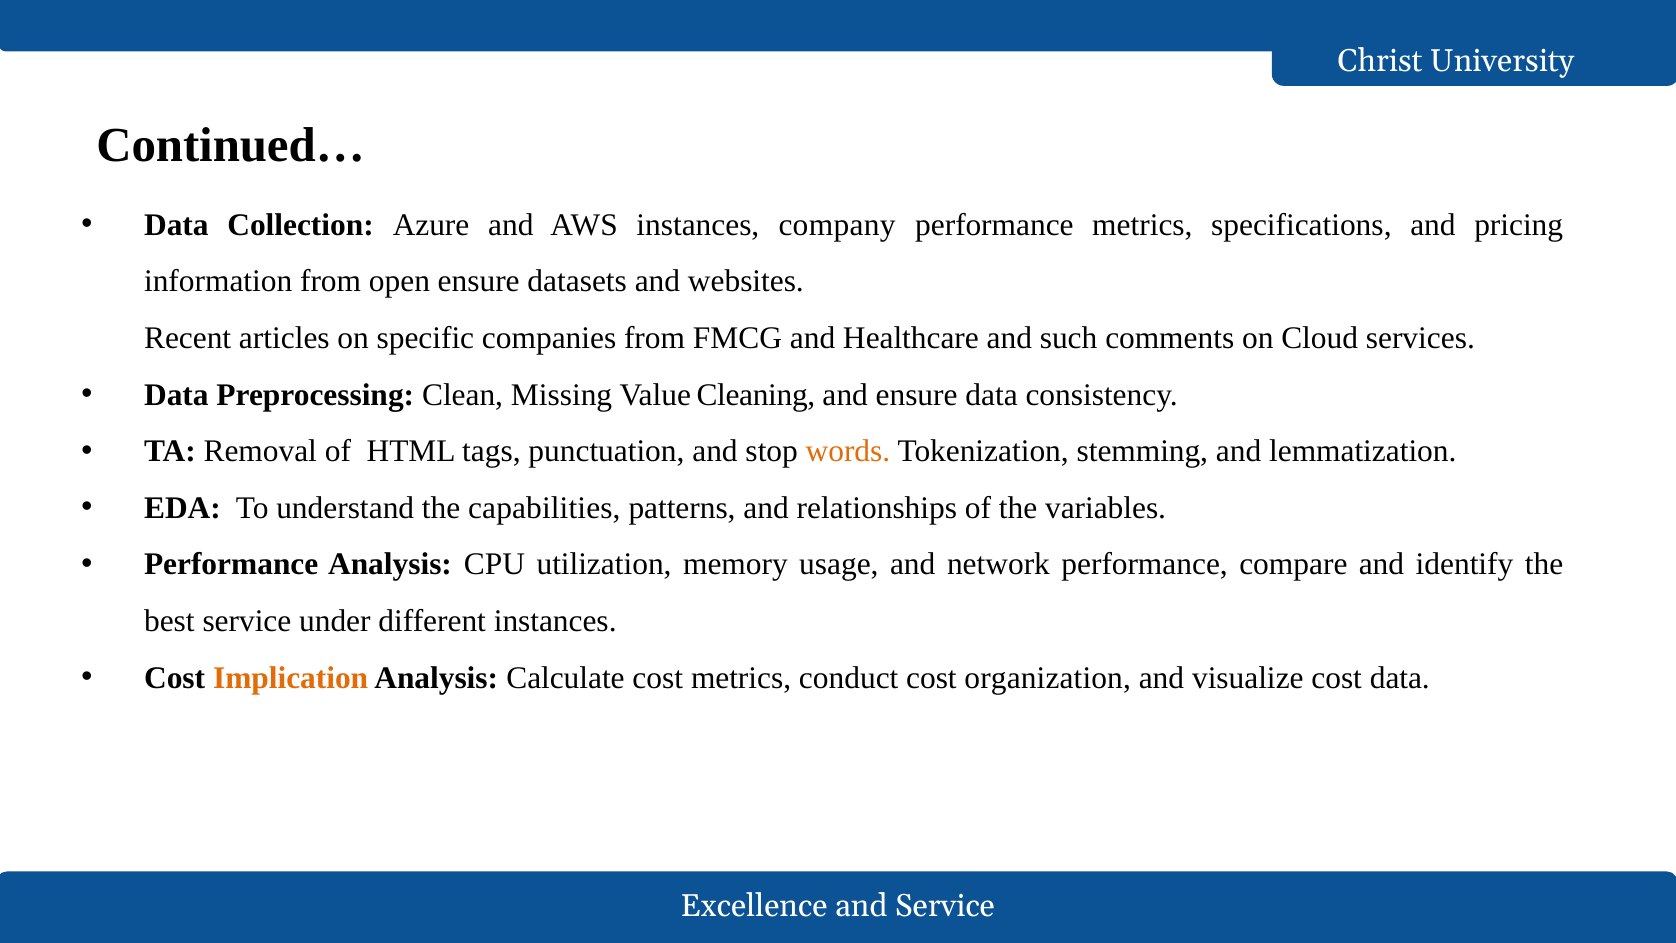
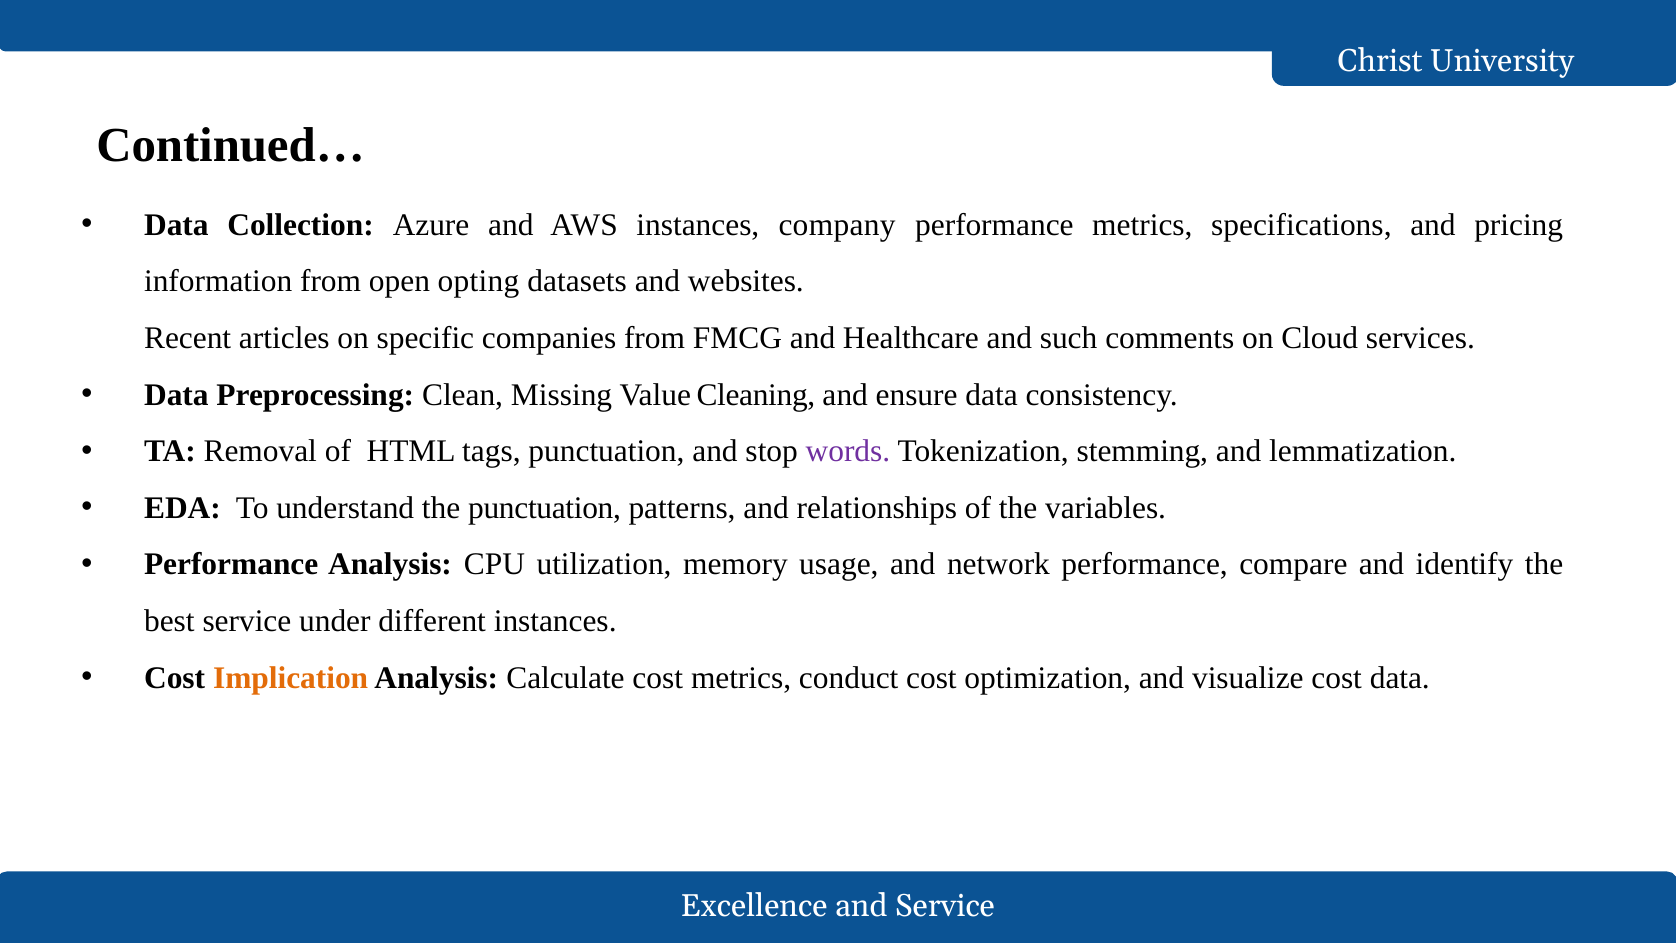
open ensure: ensure -> opting
words colour: orange -> purple
the capabilities: capabilities -> punctuation
organization: organization -> optimization
